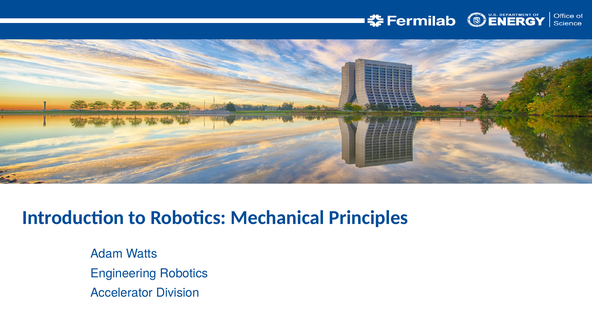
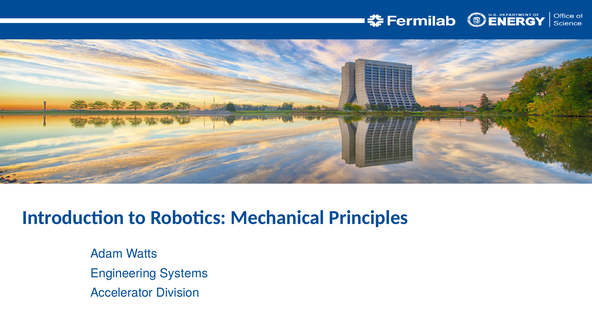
Engineering Robotics: Robotics -> Systems
